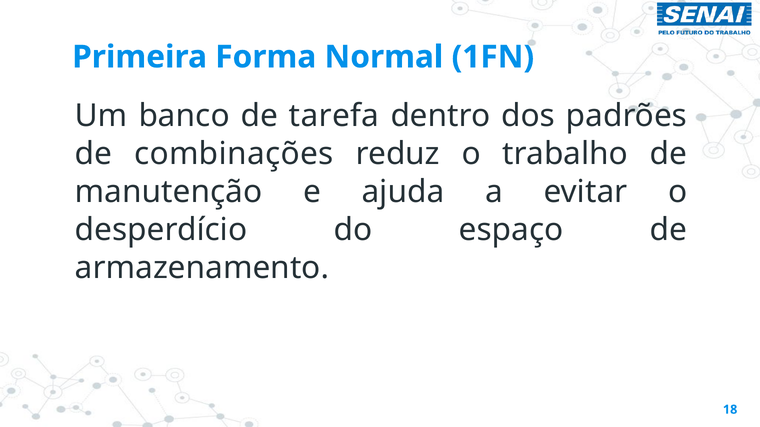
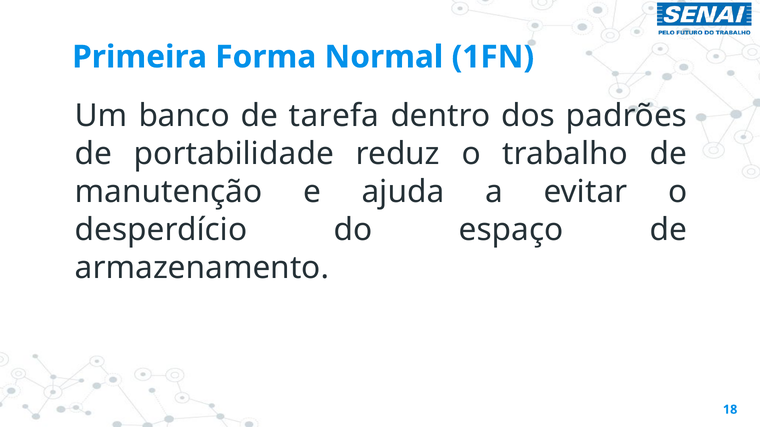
combinações: combinações -> portabilidade
